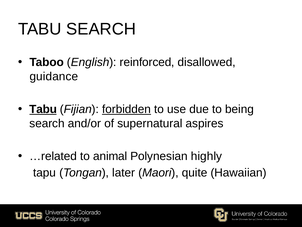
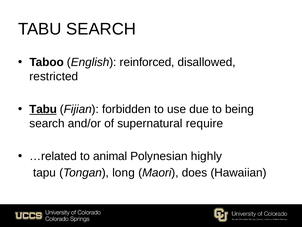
guidance: guidance -> restricted
forbidden underline: present -> none
aspires: aspires -> require
later: later -> long
quite: quite -> does
